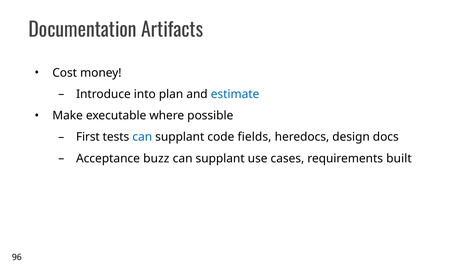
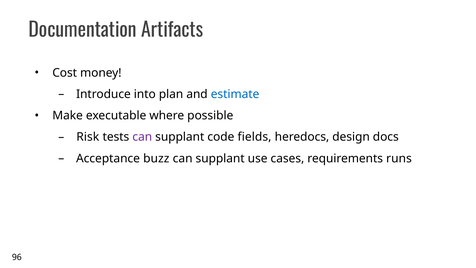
First: First -> Risk
can at (142, 137) colour: blue -> purple
built: built -> runs
